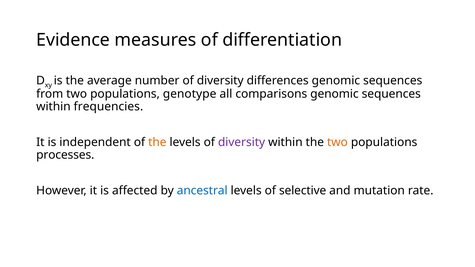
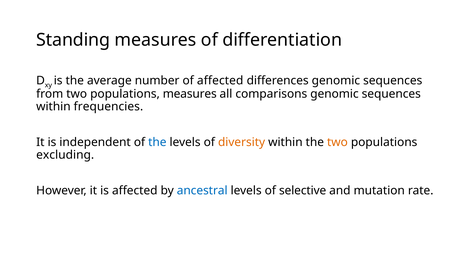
Evidence: Evidence -> Standing
number of diversity: diversity -> affected
populations genotype: genotype -> measures
the at (157, 142) colour: orange -> blue
diversity at (242, 142) colour: purple -> orange
processes: processes -> excluding
